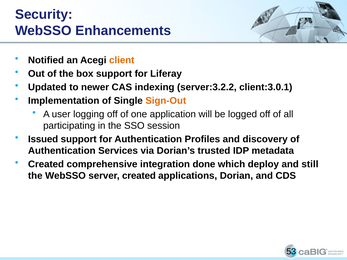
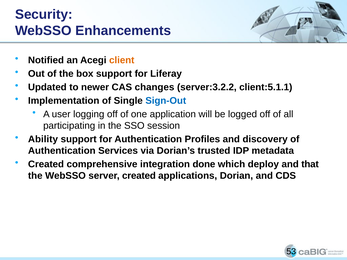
indexing: indexing -> changes
client:3.0.1: client:3.0.1 -> client:5.1.1
Sign-Out colour: orange -> blue
Issued: Issued -> Ability
still: still -> that
